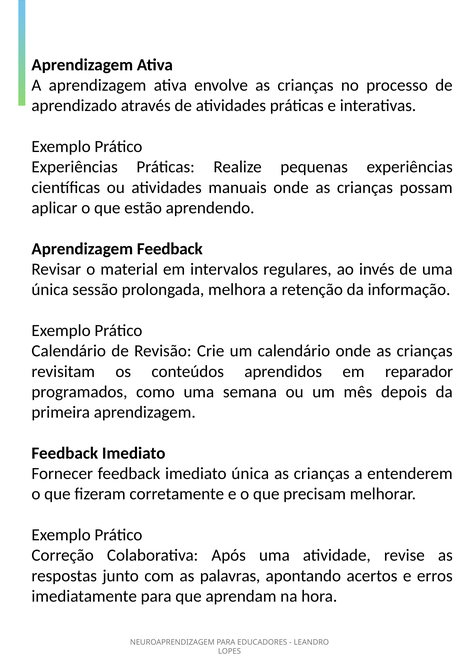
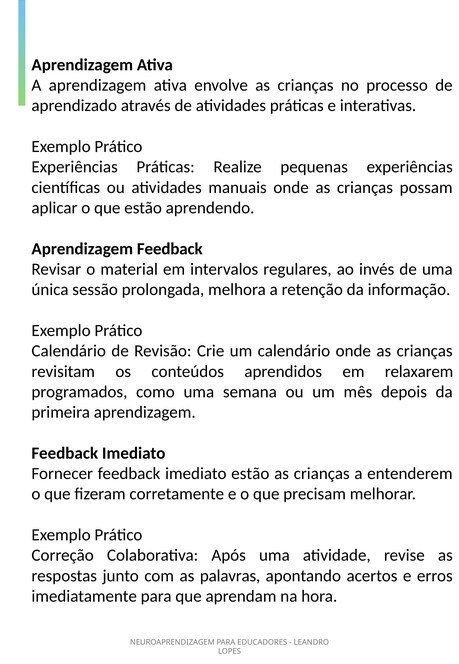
reparador: reparador -> relaxarem
imediato única: única -> estão
